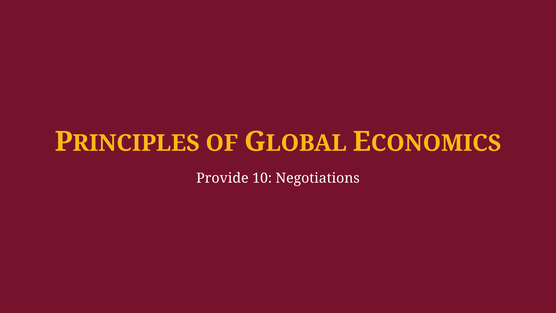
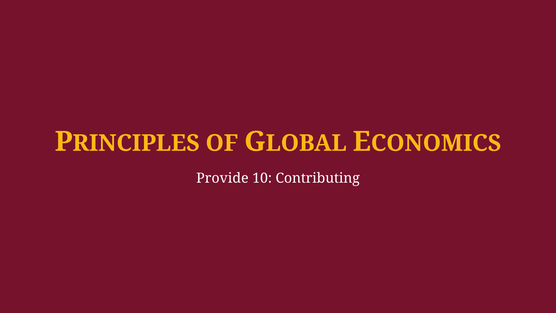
Negotiations: Negotiations -> Contributing
